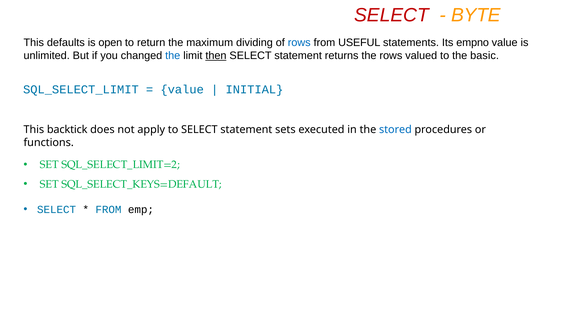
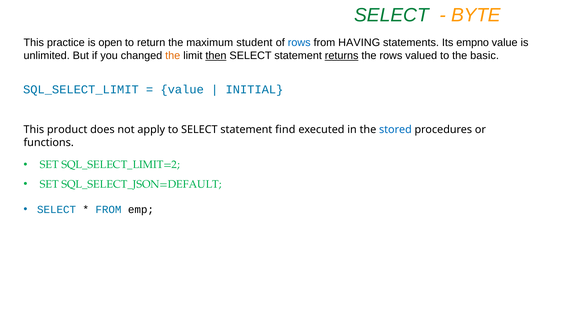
SELECT at (391, 15) colour: red -> green
defaults: defaults -> practice
dividing: dividing -> student
USEFUL: USEFUL -> HAVING
the at (173, 56) colour: blue -> orange
returns underline: none -> present
backtick: backtick -> product
sets: sets -> find
SQL_SELECT_KEYS=DEFAULT: SQL_SELECT_KEYS=DEFAULT -> SQL_SELECT_JSON=DEFAULT
